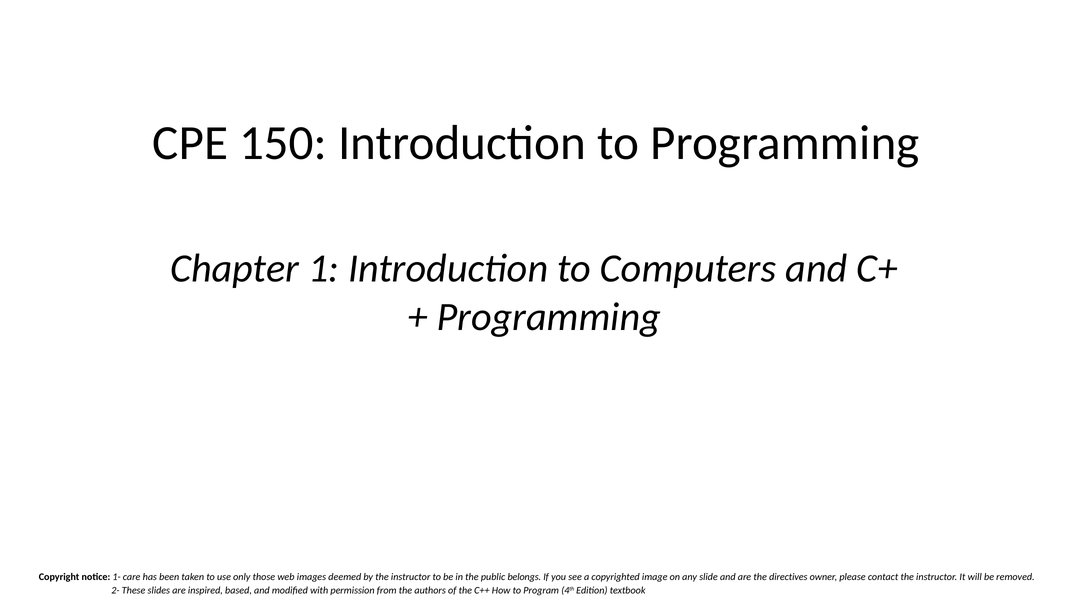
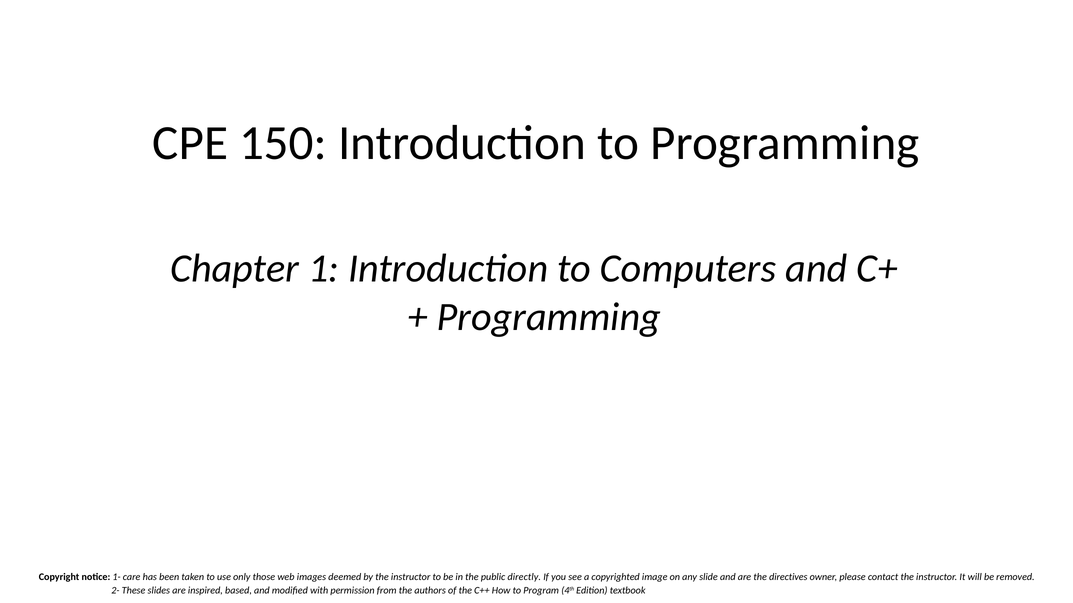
belongs: belongs -> directly
